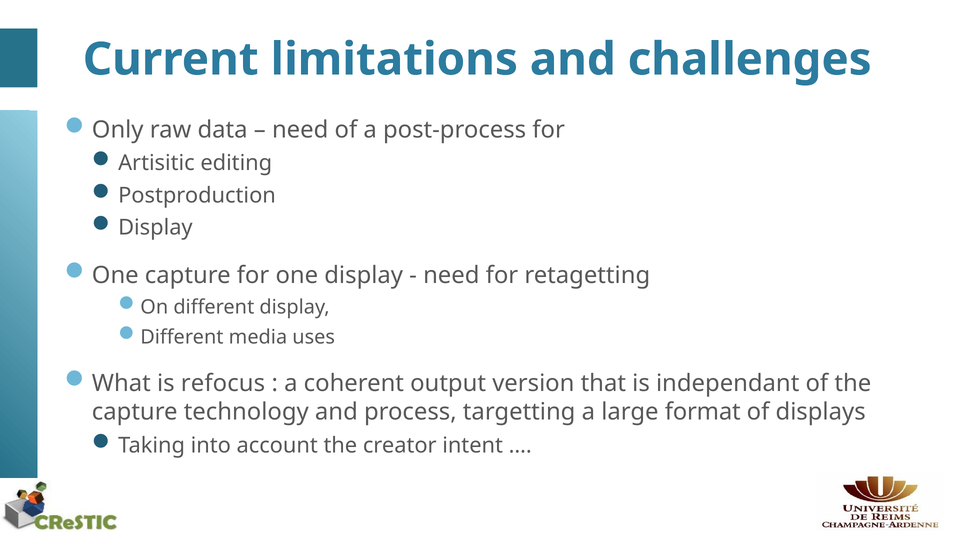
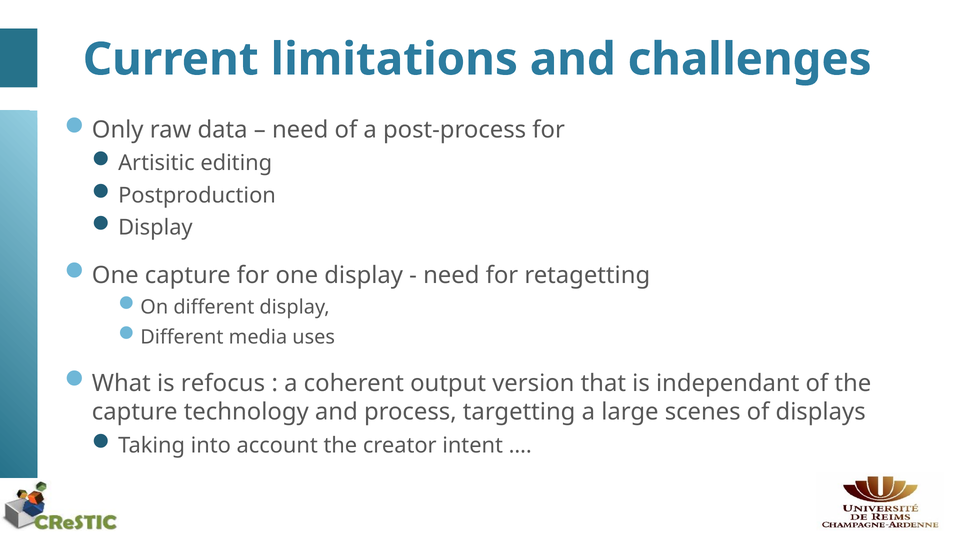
format: format -> scenes
